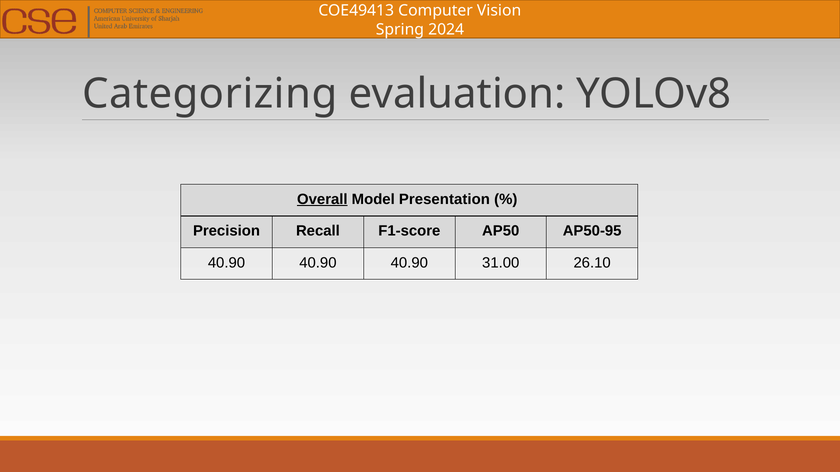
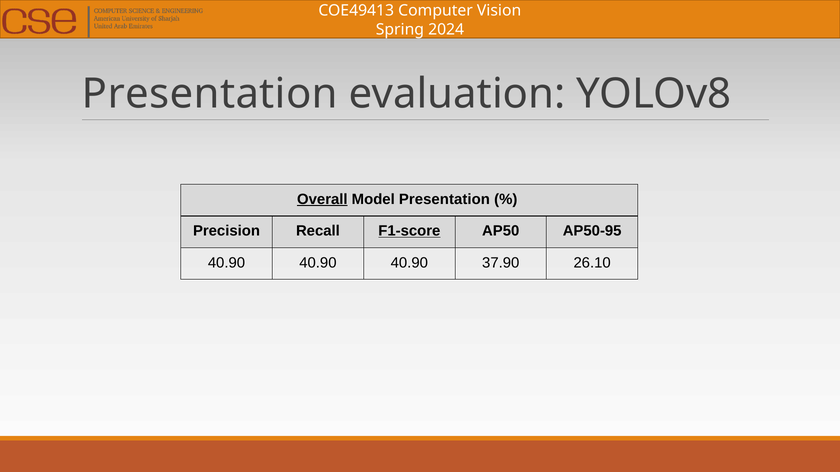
Categorizing at (210, 94): Categorizing -> Presentation
F1-score underline: none -> present
31.00: 31.00 -> 37.90
